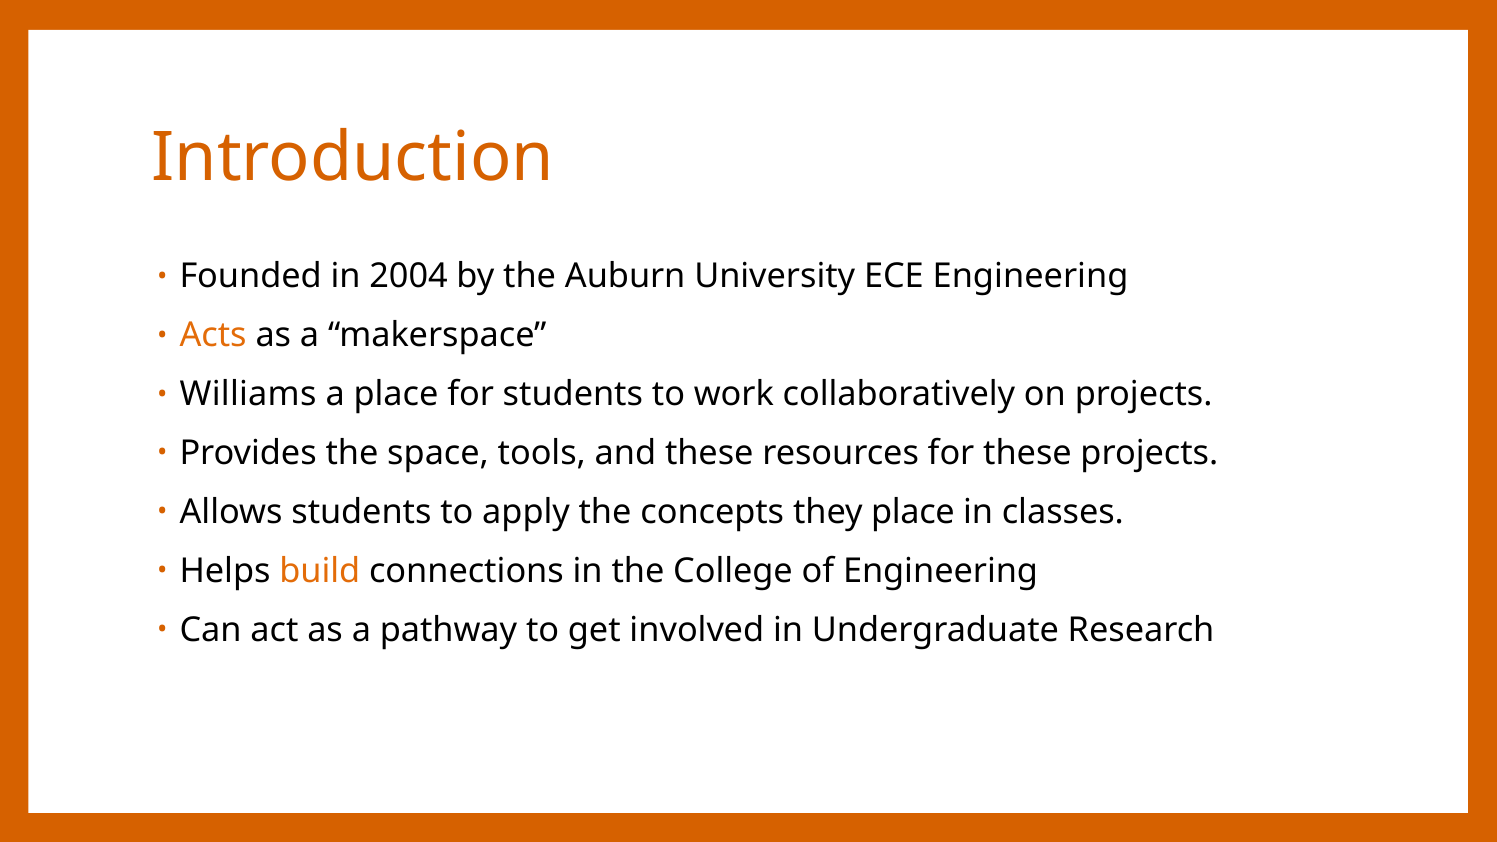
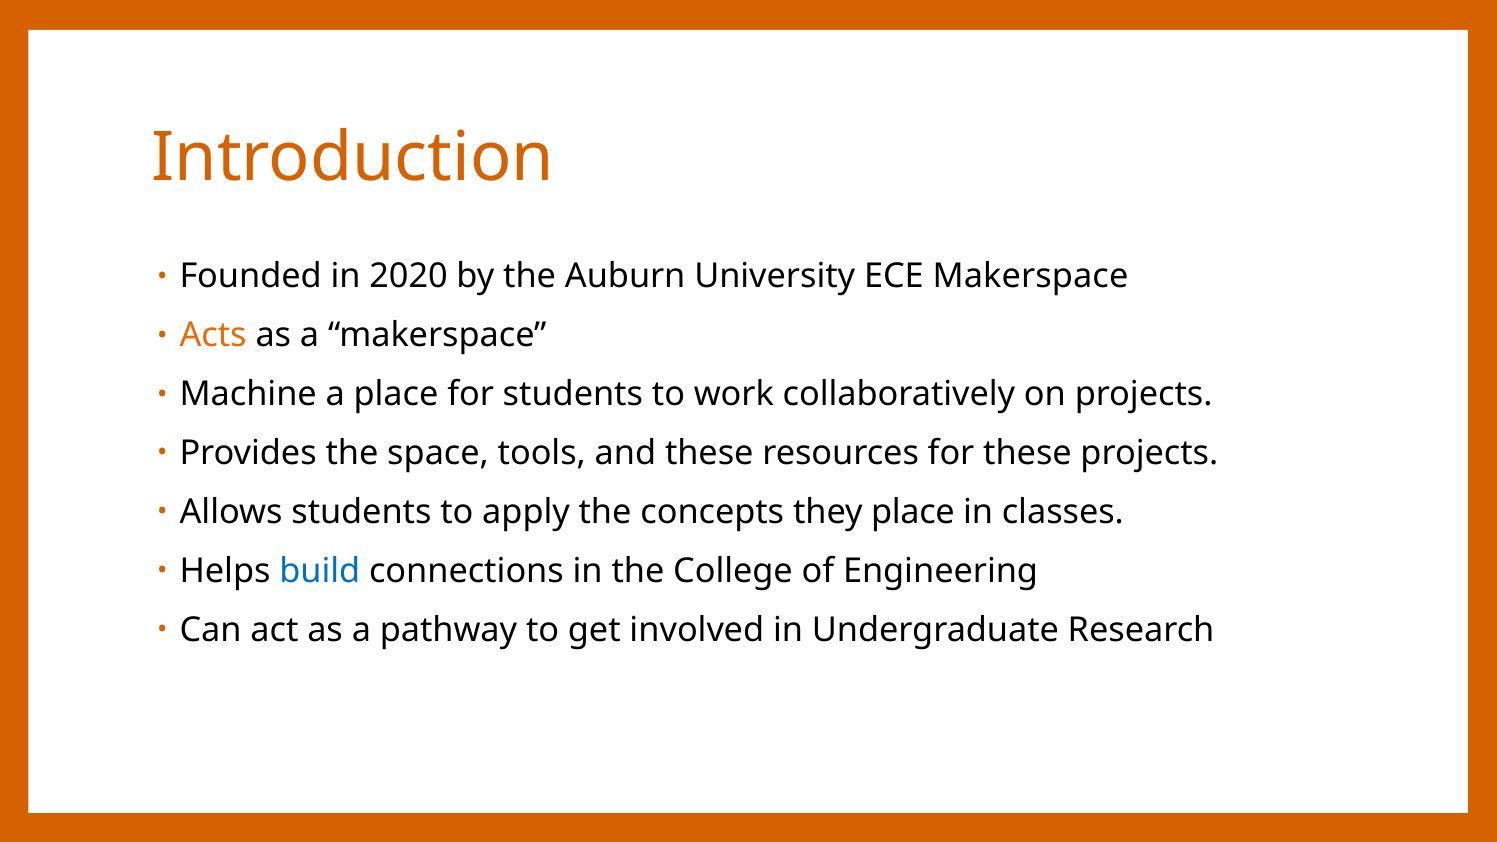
2004: 2004 -> 2020
ECE Engineering: Engineering -> Makerspace
Williams: Williams -> Machine
build colour: orange -> blue
